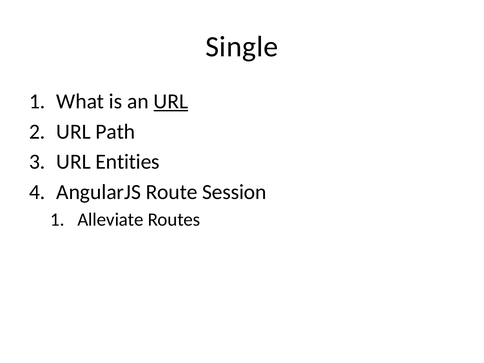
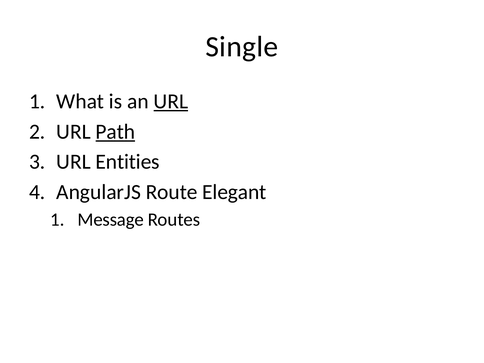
Path underline: none -> present
Session: Session -> Elegant
Alleviate: Alleviate -> Message
